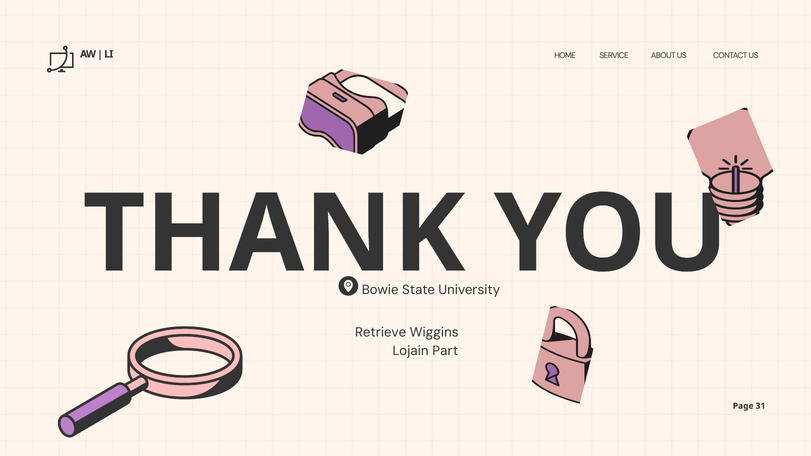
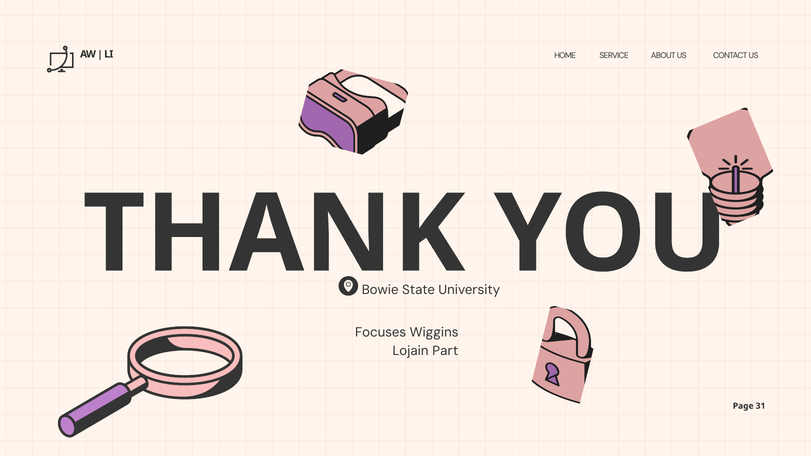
Retrieve: Retrieve -> Focuses
